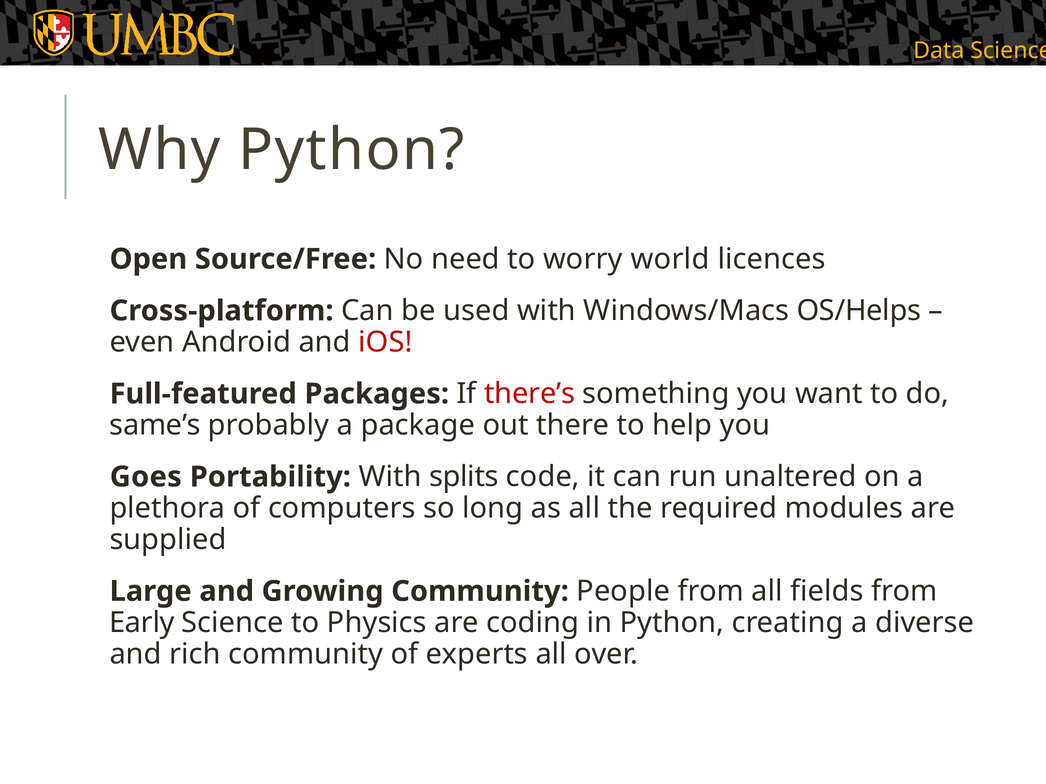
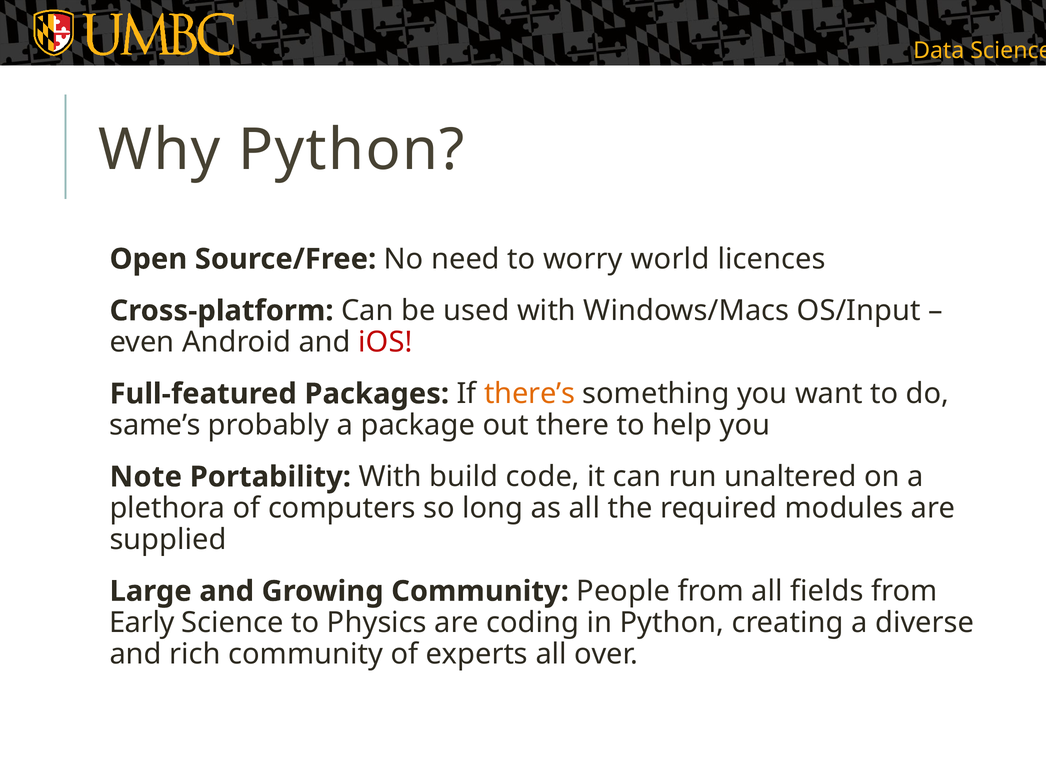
OS/Helps: OS/Helps -> OS/Input
there’s colour: red -> orange
Goes: Goes -> Note
splits: splits -> build
